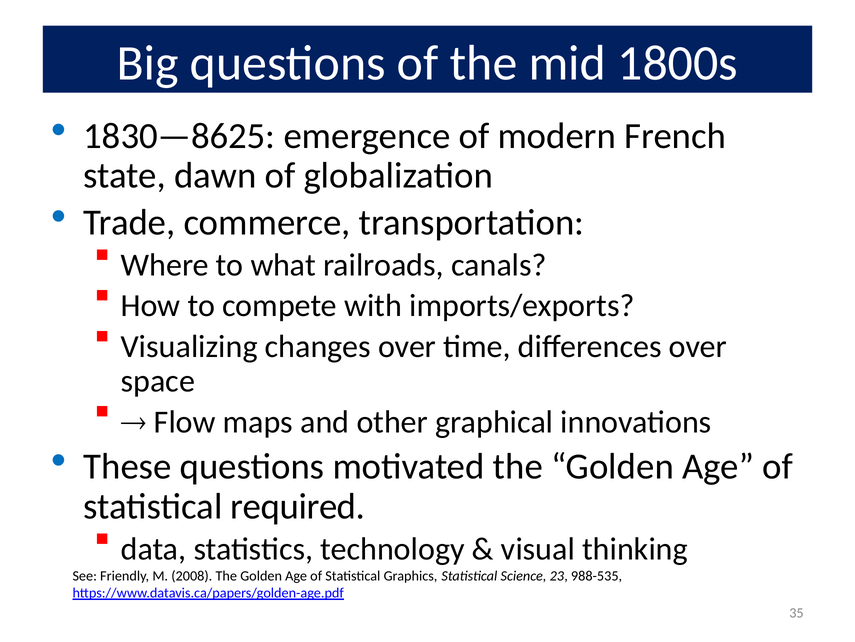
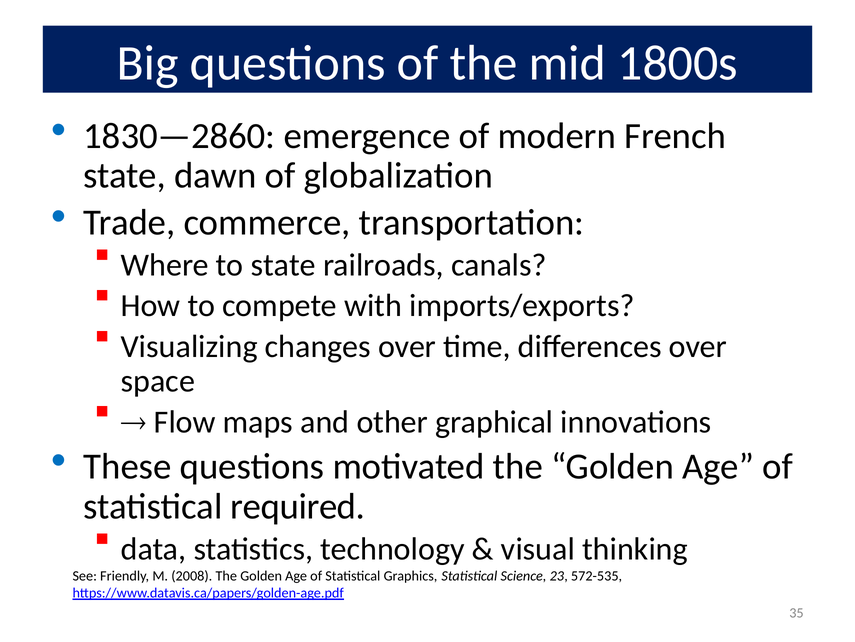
1830—8625: 1830—8625 -> 1830—2860
to what: what -> state
988-535: 988-535 -> 572-535
